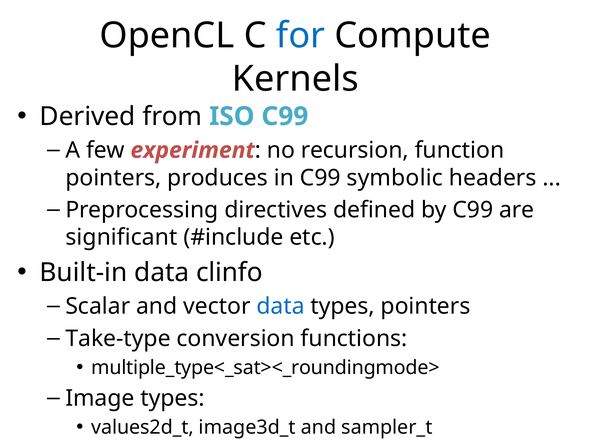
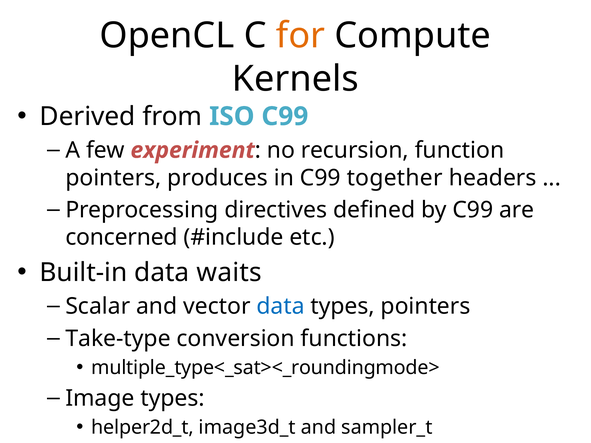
for colour: blue -> orange
symbolic: symbolic -> together
significant: significant -> concerned
clinfo: clinfo -> waits
values2d_t: values2d_t -> helper2d_t
